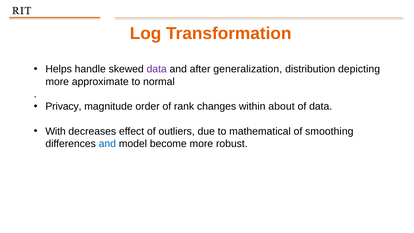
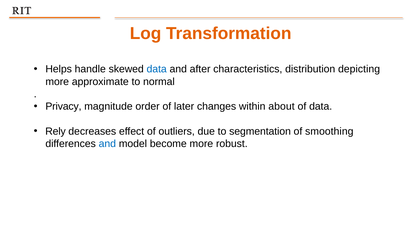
data at (157, 69) colour: purple -> blue
generalization: generalization -> characteristics
rank: rank -> later
With: With -> Rely
mathematical: mathematical -> segmentation
